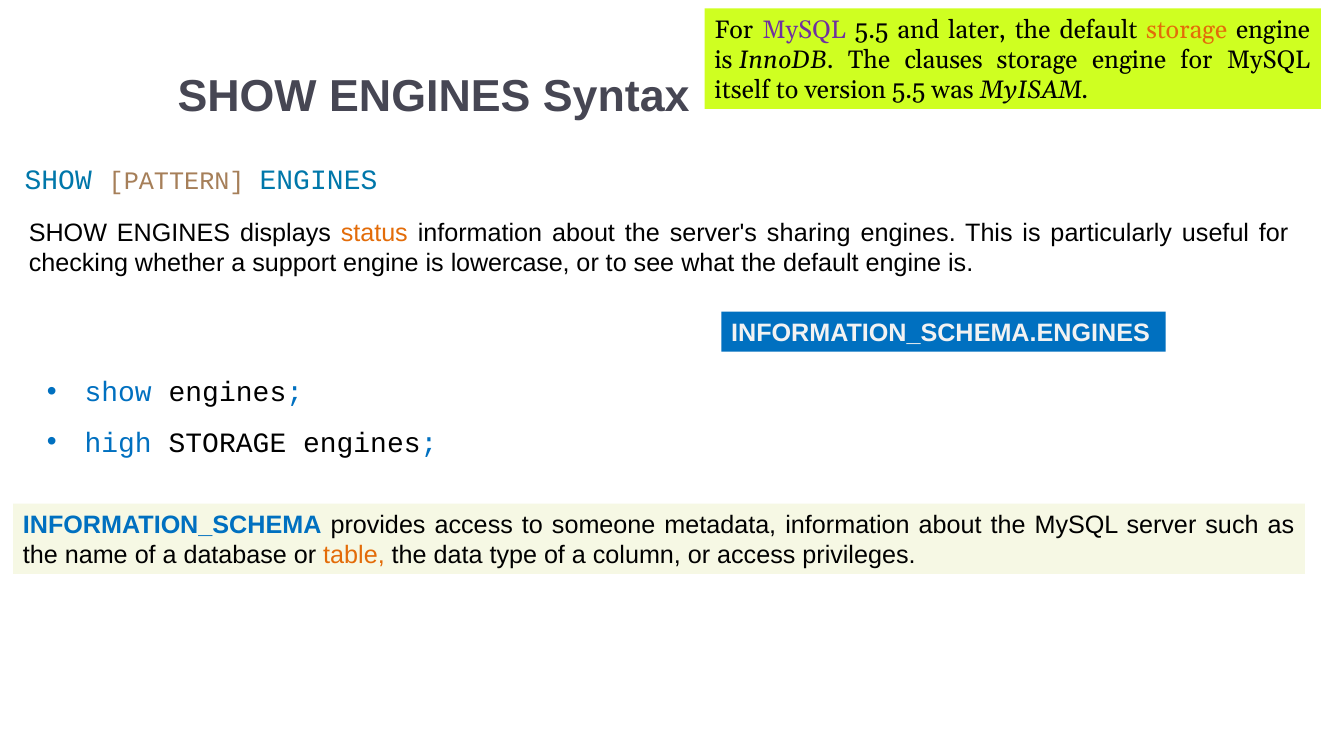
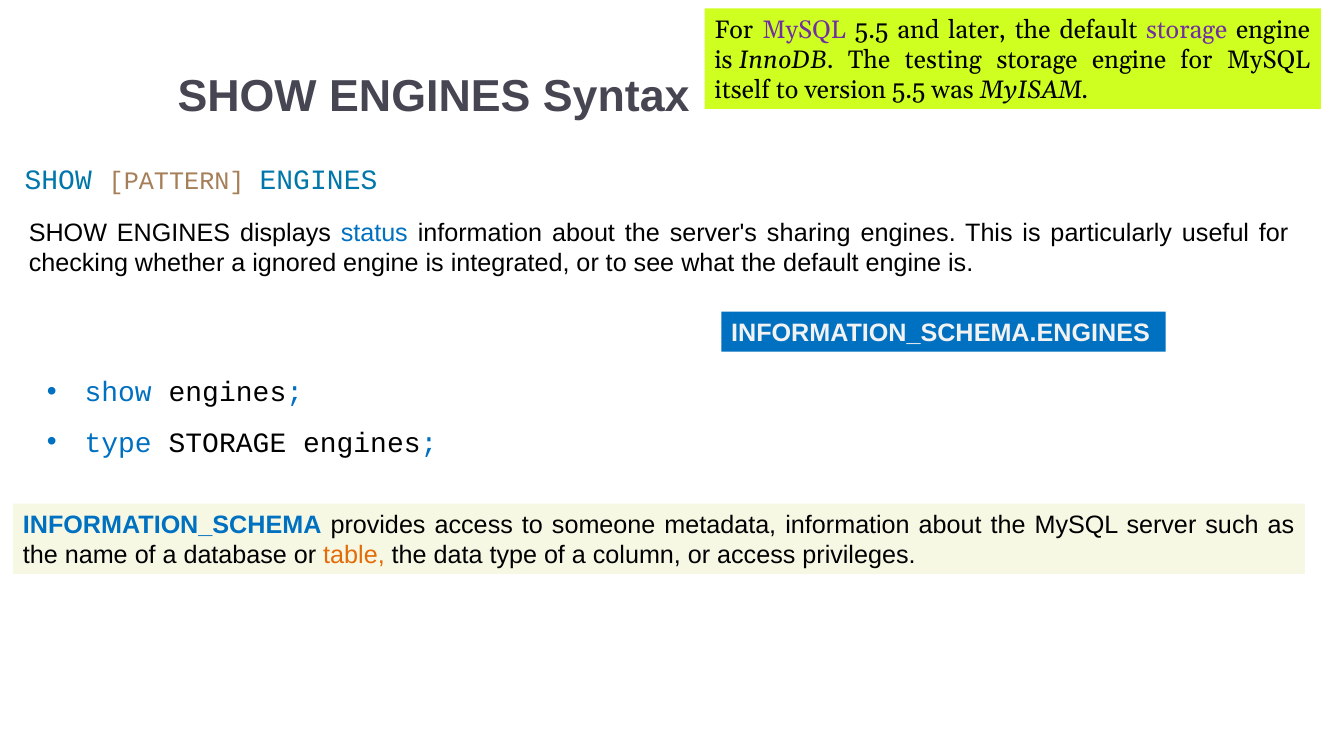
storage at (1187, 30) colour: orange -> purple
clauses: clauses -> testing
status colour: orange -> blue
support: support -> ignored
lowercase: lowercase -> integrated
high at (118, 443): high -> type
